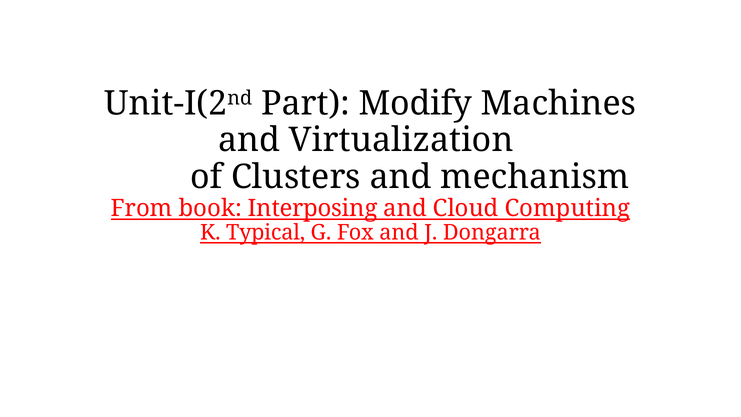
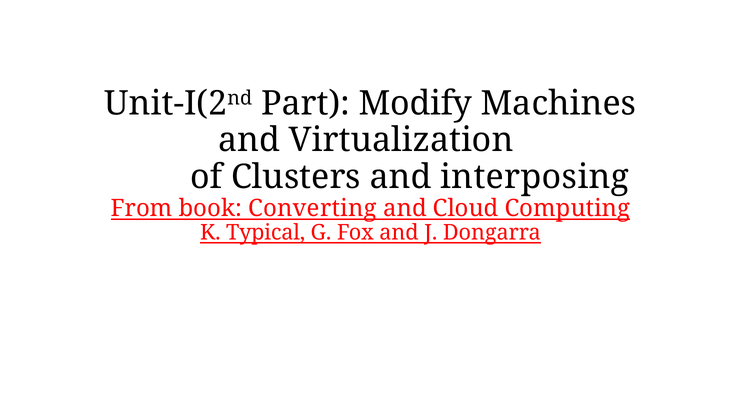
mechanism: mechanism -> interposing
Interposing: Interposing -> Converting
